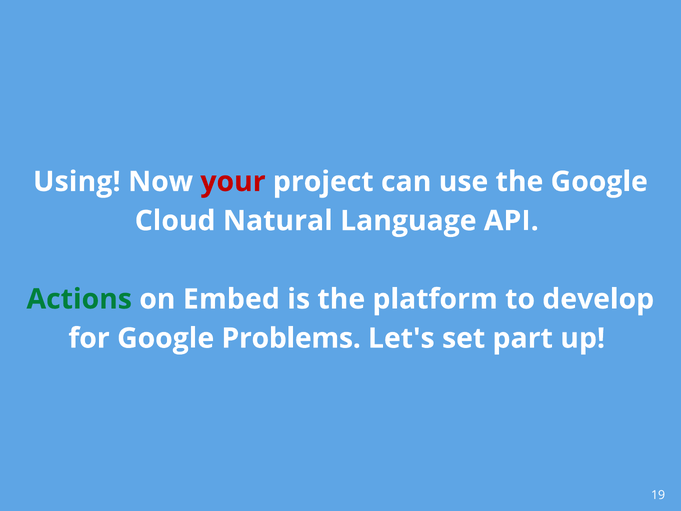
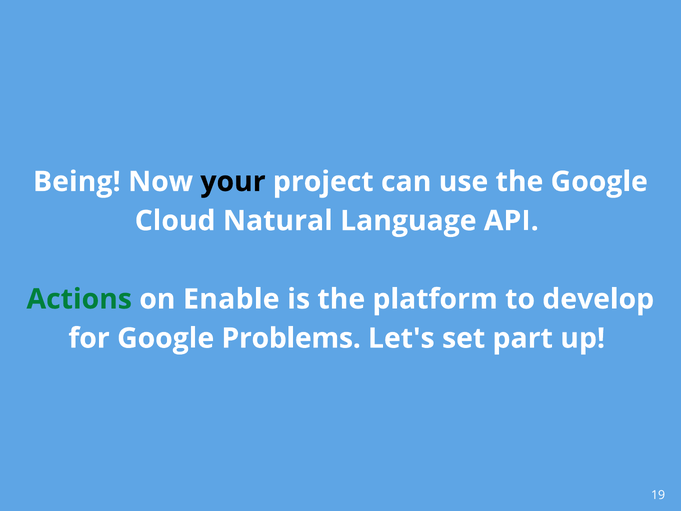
Using: Using -> Being
your colour: red -> black
Embed: Embed -> Enable
